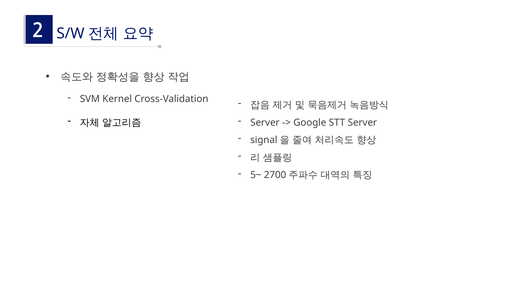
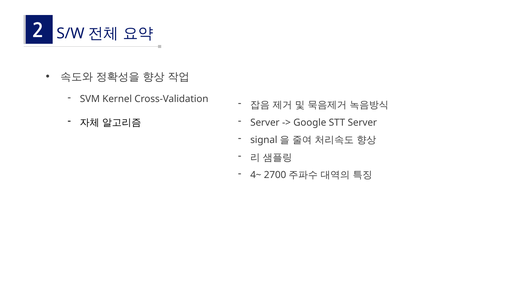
5~: 5~ -> 4~
